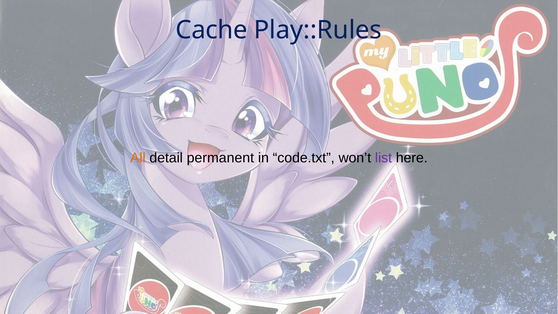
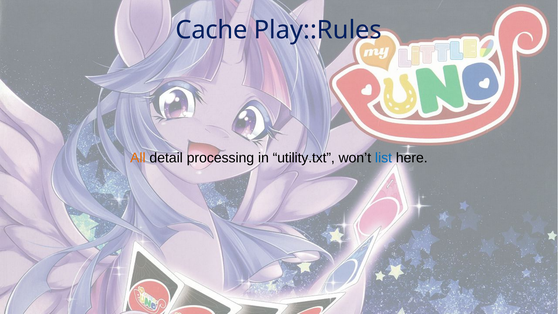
permanent: permanent -> processing
code.txt: code.txt -> utility.txt
list colour: purple -> blue
